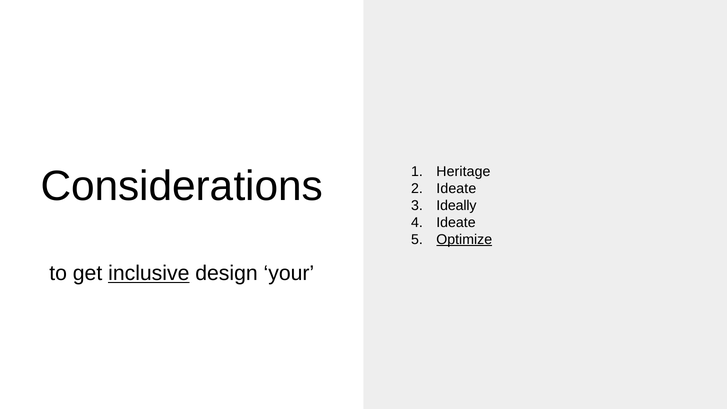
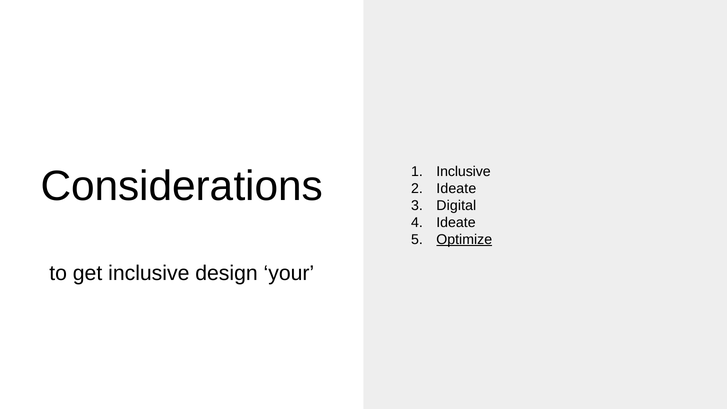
Heritage at (463, 171): Heritage -> Inclusive
Ideally: Ideally -> Digital
inclusive at (149, 273) underline: present -> none
